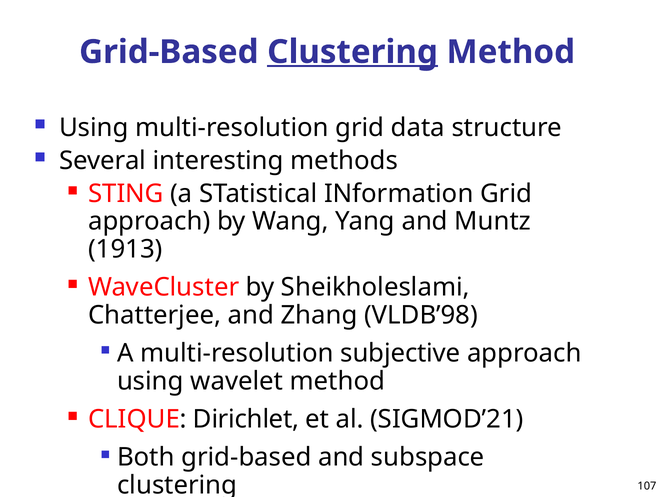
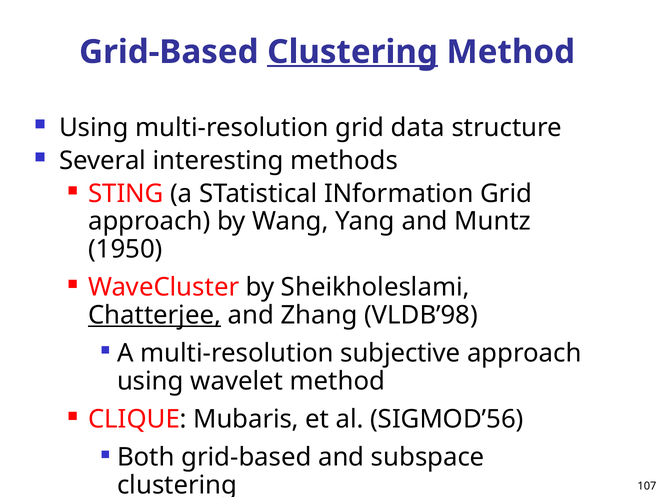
1913: 1913 -> 1950
Chatterjee underline: none -> present
Dirichlet: Dirichlet -> Mubaris
SIGMOD’21: SIGMOD’21 -> SIGMOD’56
